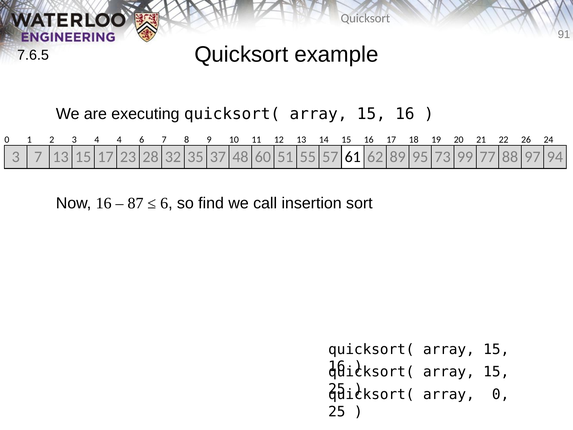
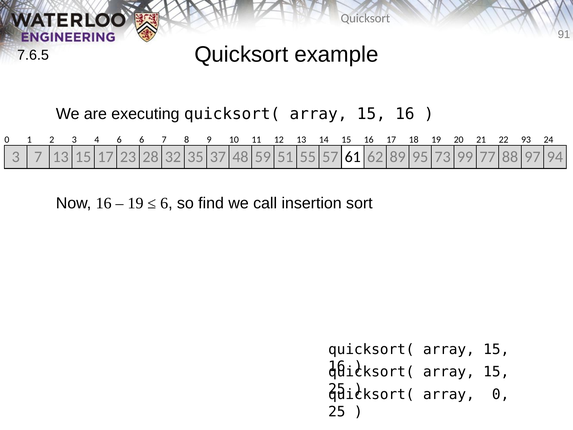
4 4: 4 -> 6
26: 26 -> 93
60: 60 -> 59
87 at (136, 203): 87 -> 19
